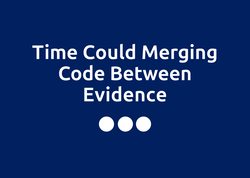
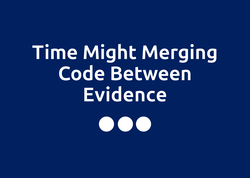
Could: Could -> Might
